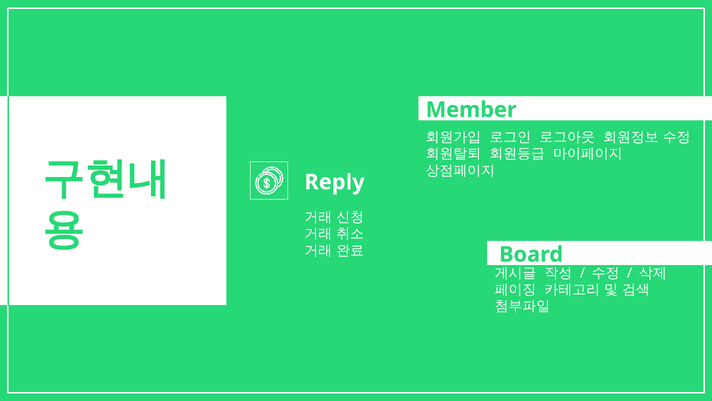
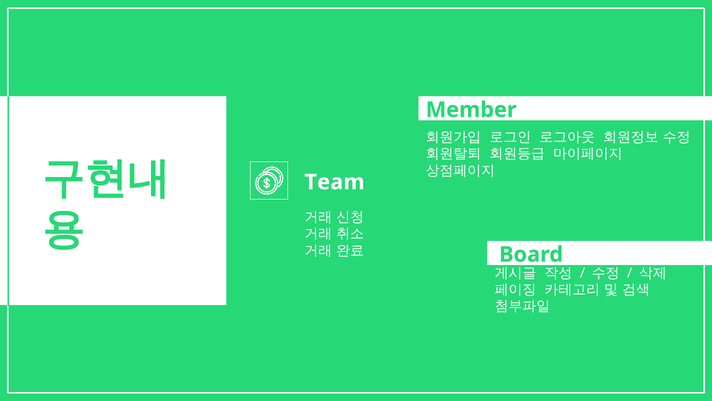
Reply: Reply -> Team
